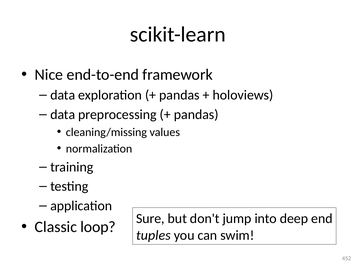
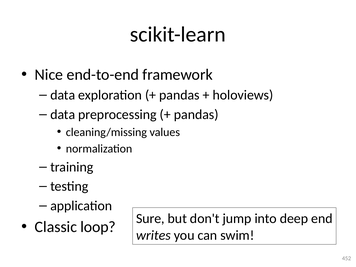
tuples: tuples -> writes
